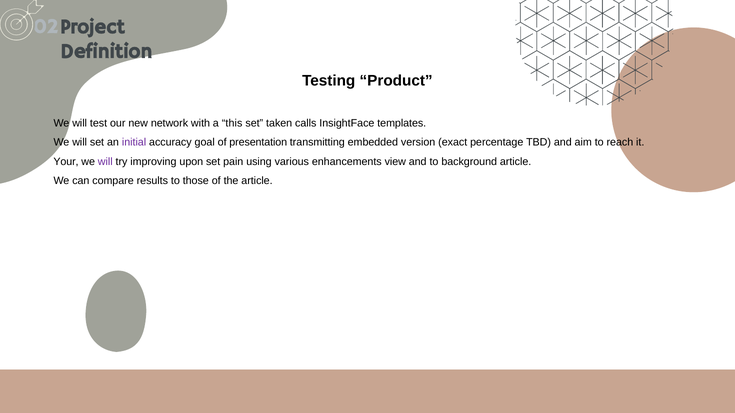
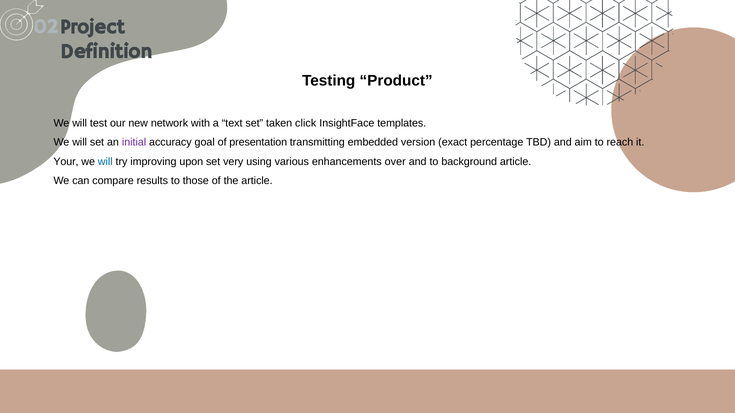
this: this -> text
calls: calls -> click
will at (105, 162) colour: purple -> blue
pain: pain -> very
view: view -> over
